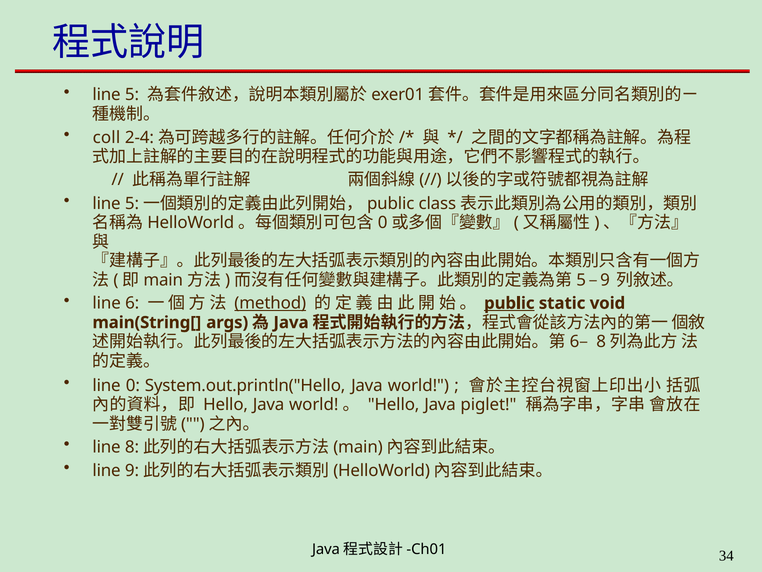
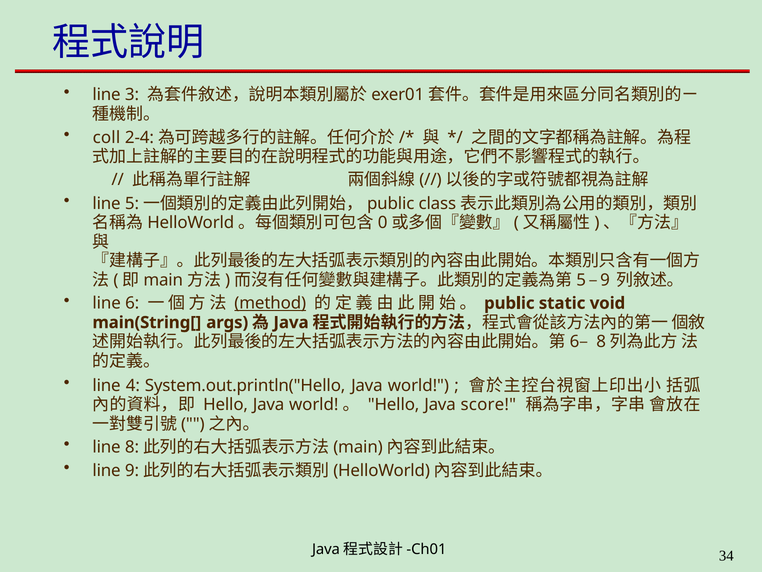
5: 5 -> 3
public underline: present -> none
0: 0 -> 4
piglet: piglet -> score
